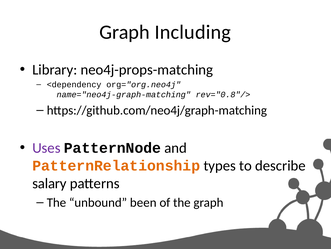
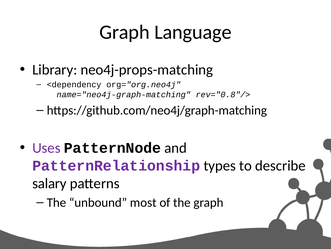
Including: Including -> Language
PatternRelationship colour: orange -> purple
been: been -> most
